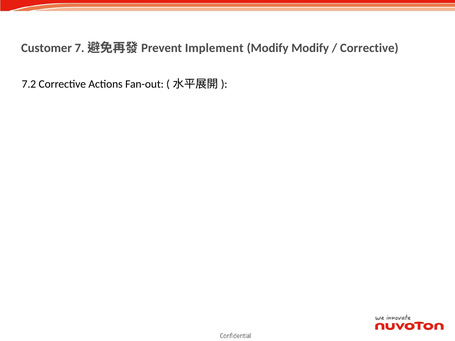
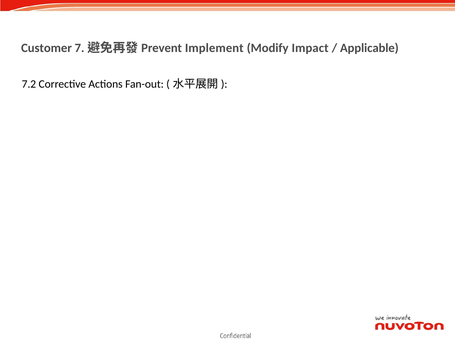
Modify Modify: Modify -> Impact
Corrective at (369, 48): Corrective -> Applicable
